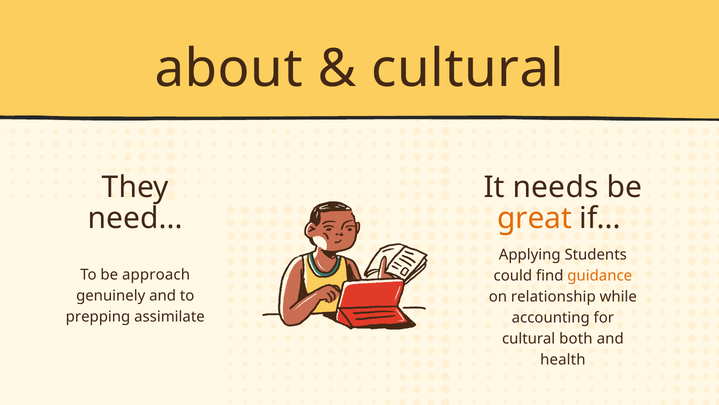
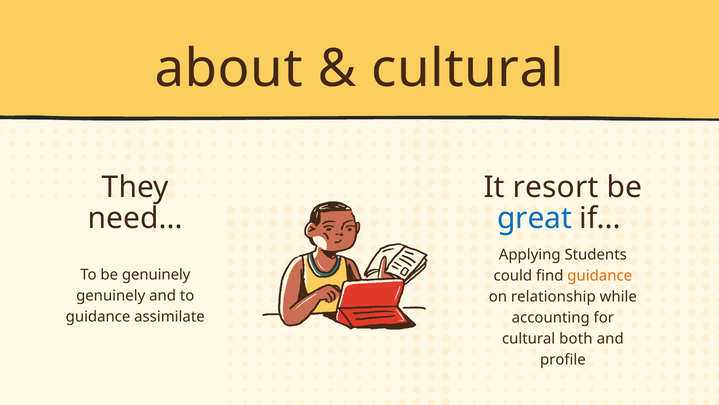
needs: needs -> resort
great colour: orange -> blue
be approach: approach -> genuinely
prepping at (98, 316): prepping -> guidance
health: health -> profile
